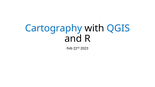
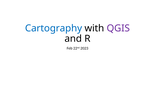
QGIS colour: blue -> purple
